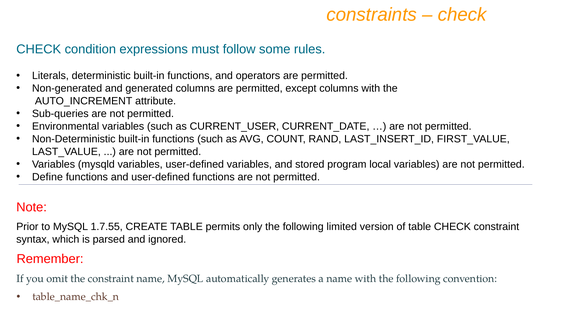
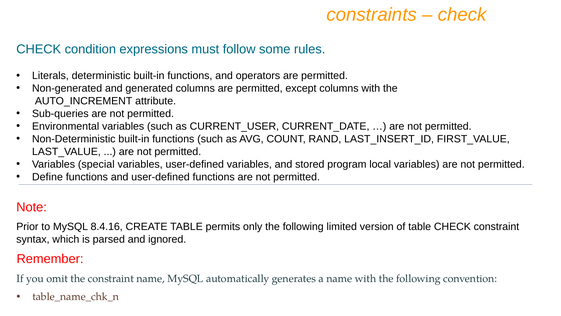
mysqld: mysqld -> special
1.7.55: 1.7.55 -> 8.4.16
